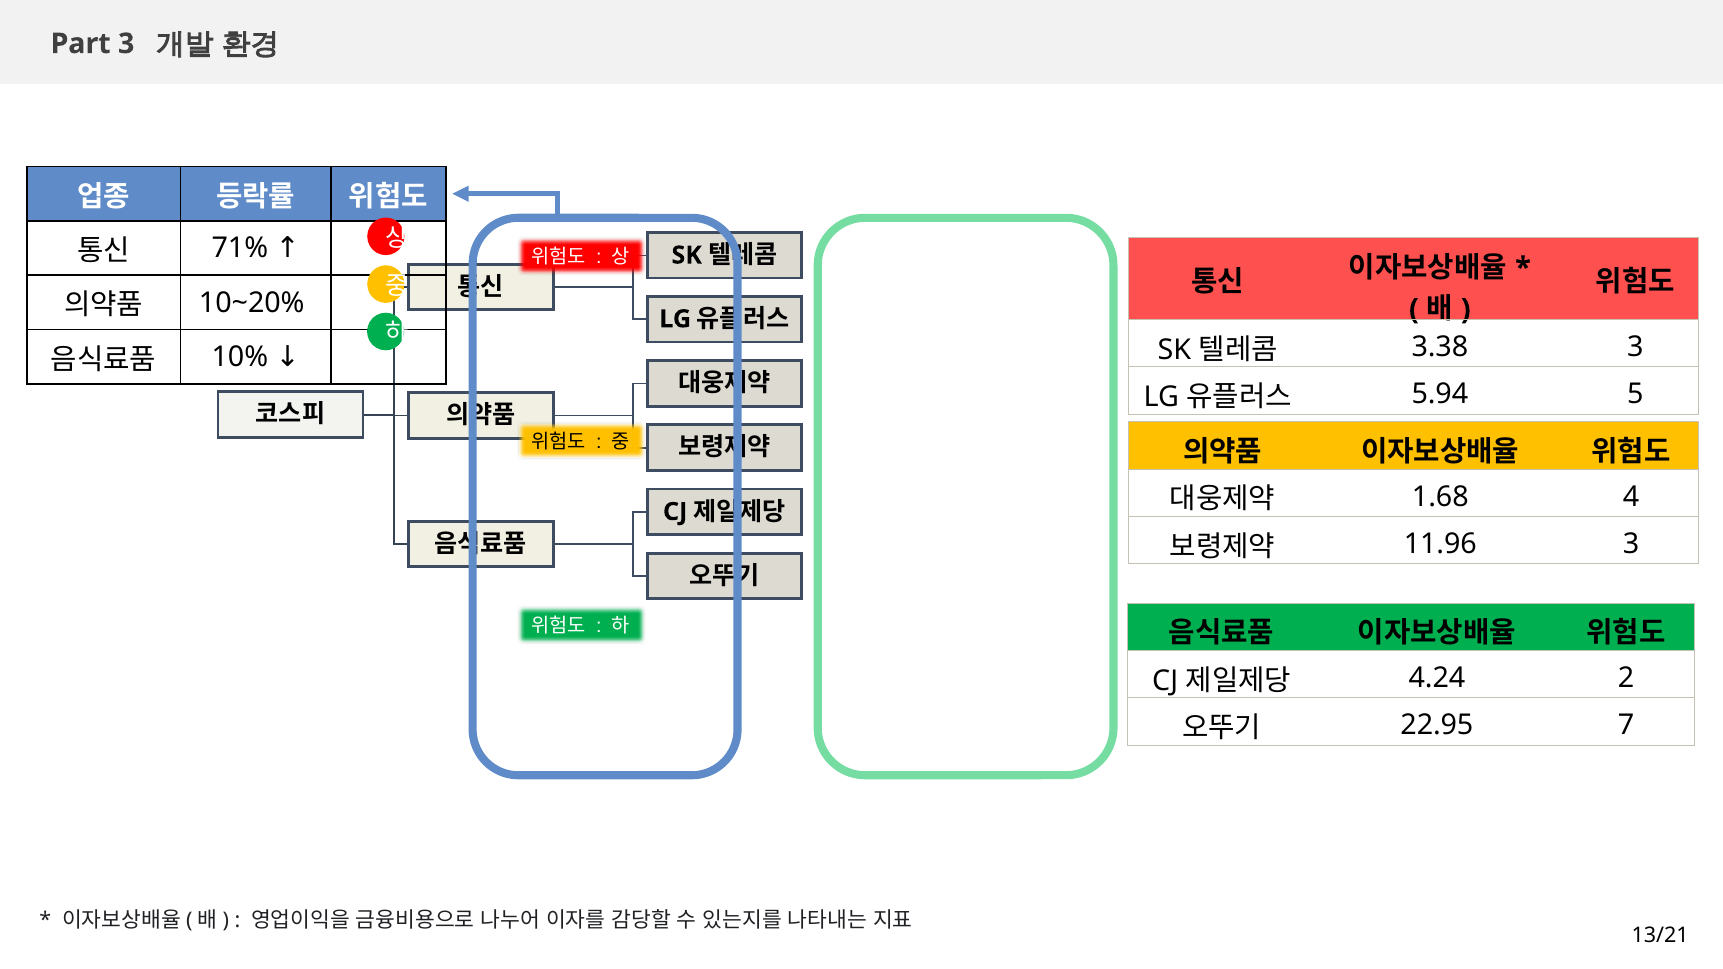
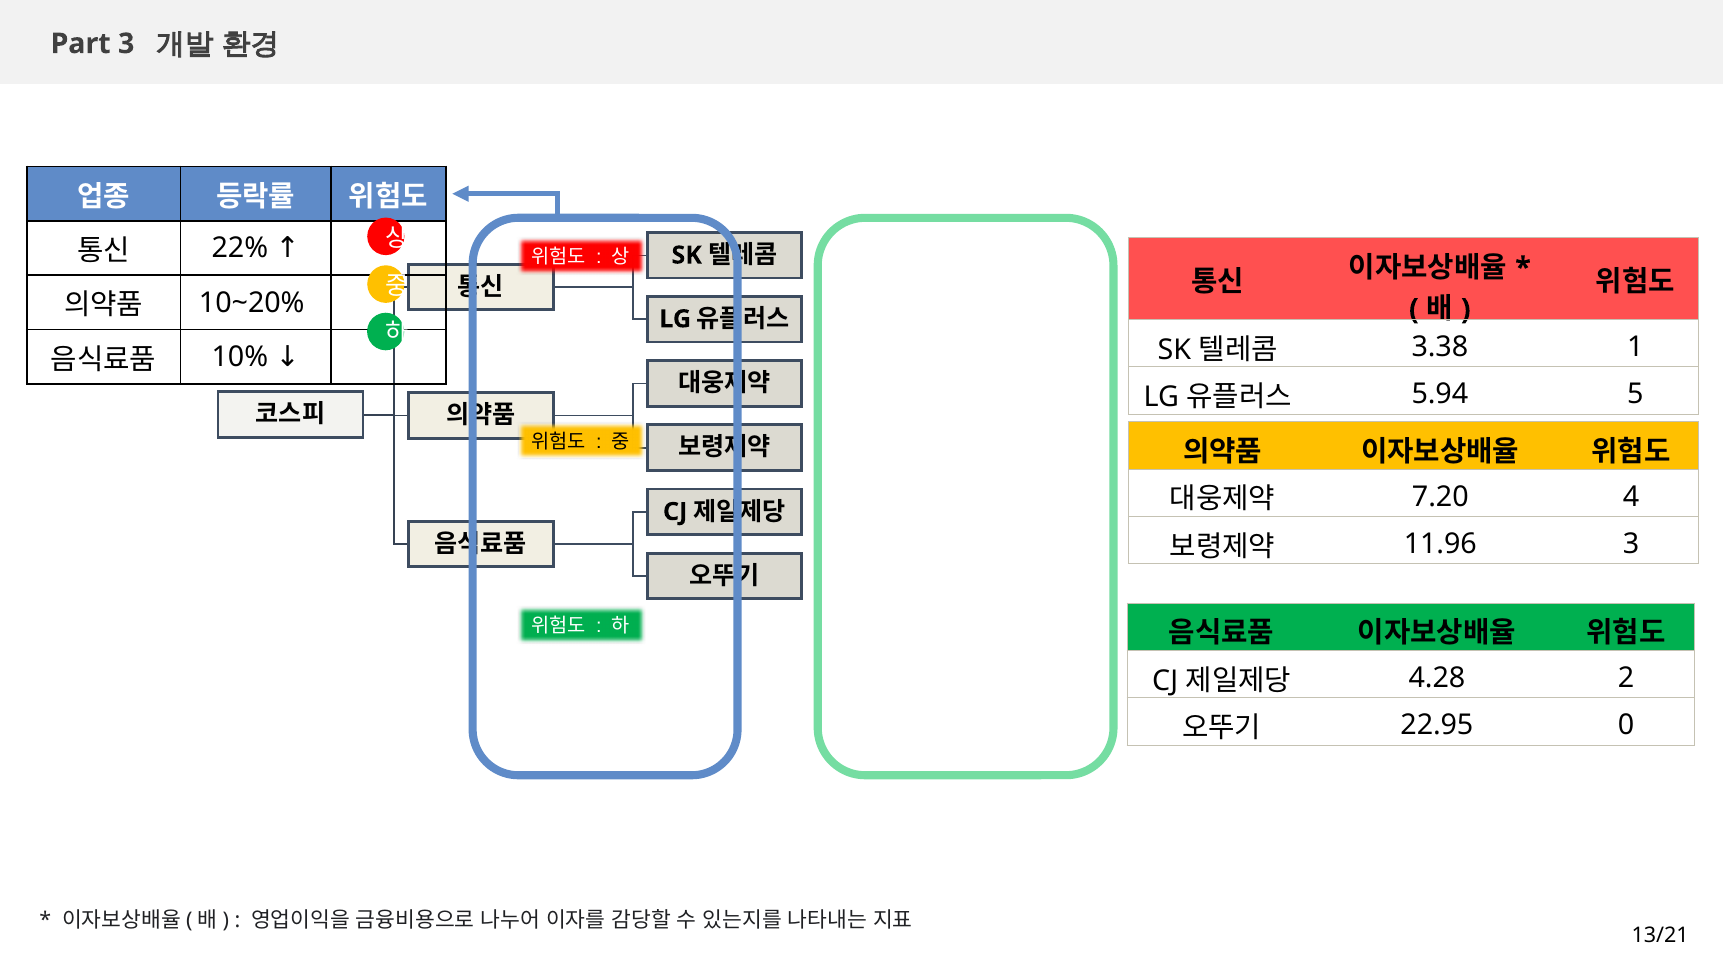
71%: 71% -> 22%
3.38 3: 3 -> 1
1.68: 1.68 -> 7.20
4.24: 4.24 -> 4.28
7: 7 -> 0
